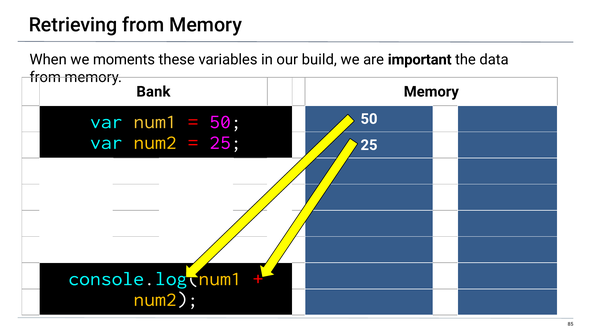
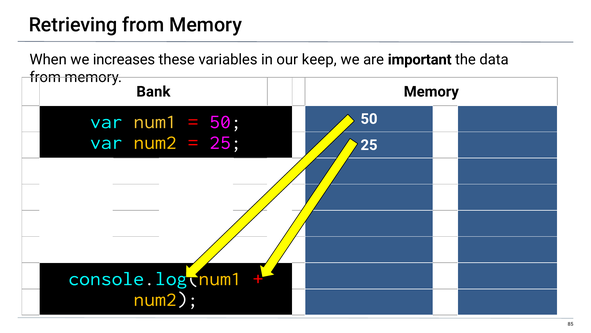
moments: moments -> increases
build: build -> keep
